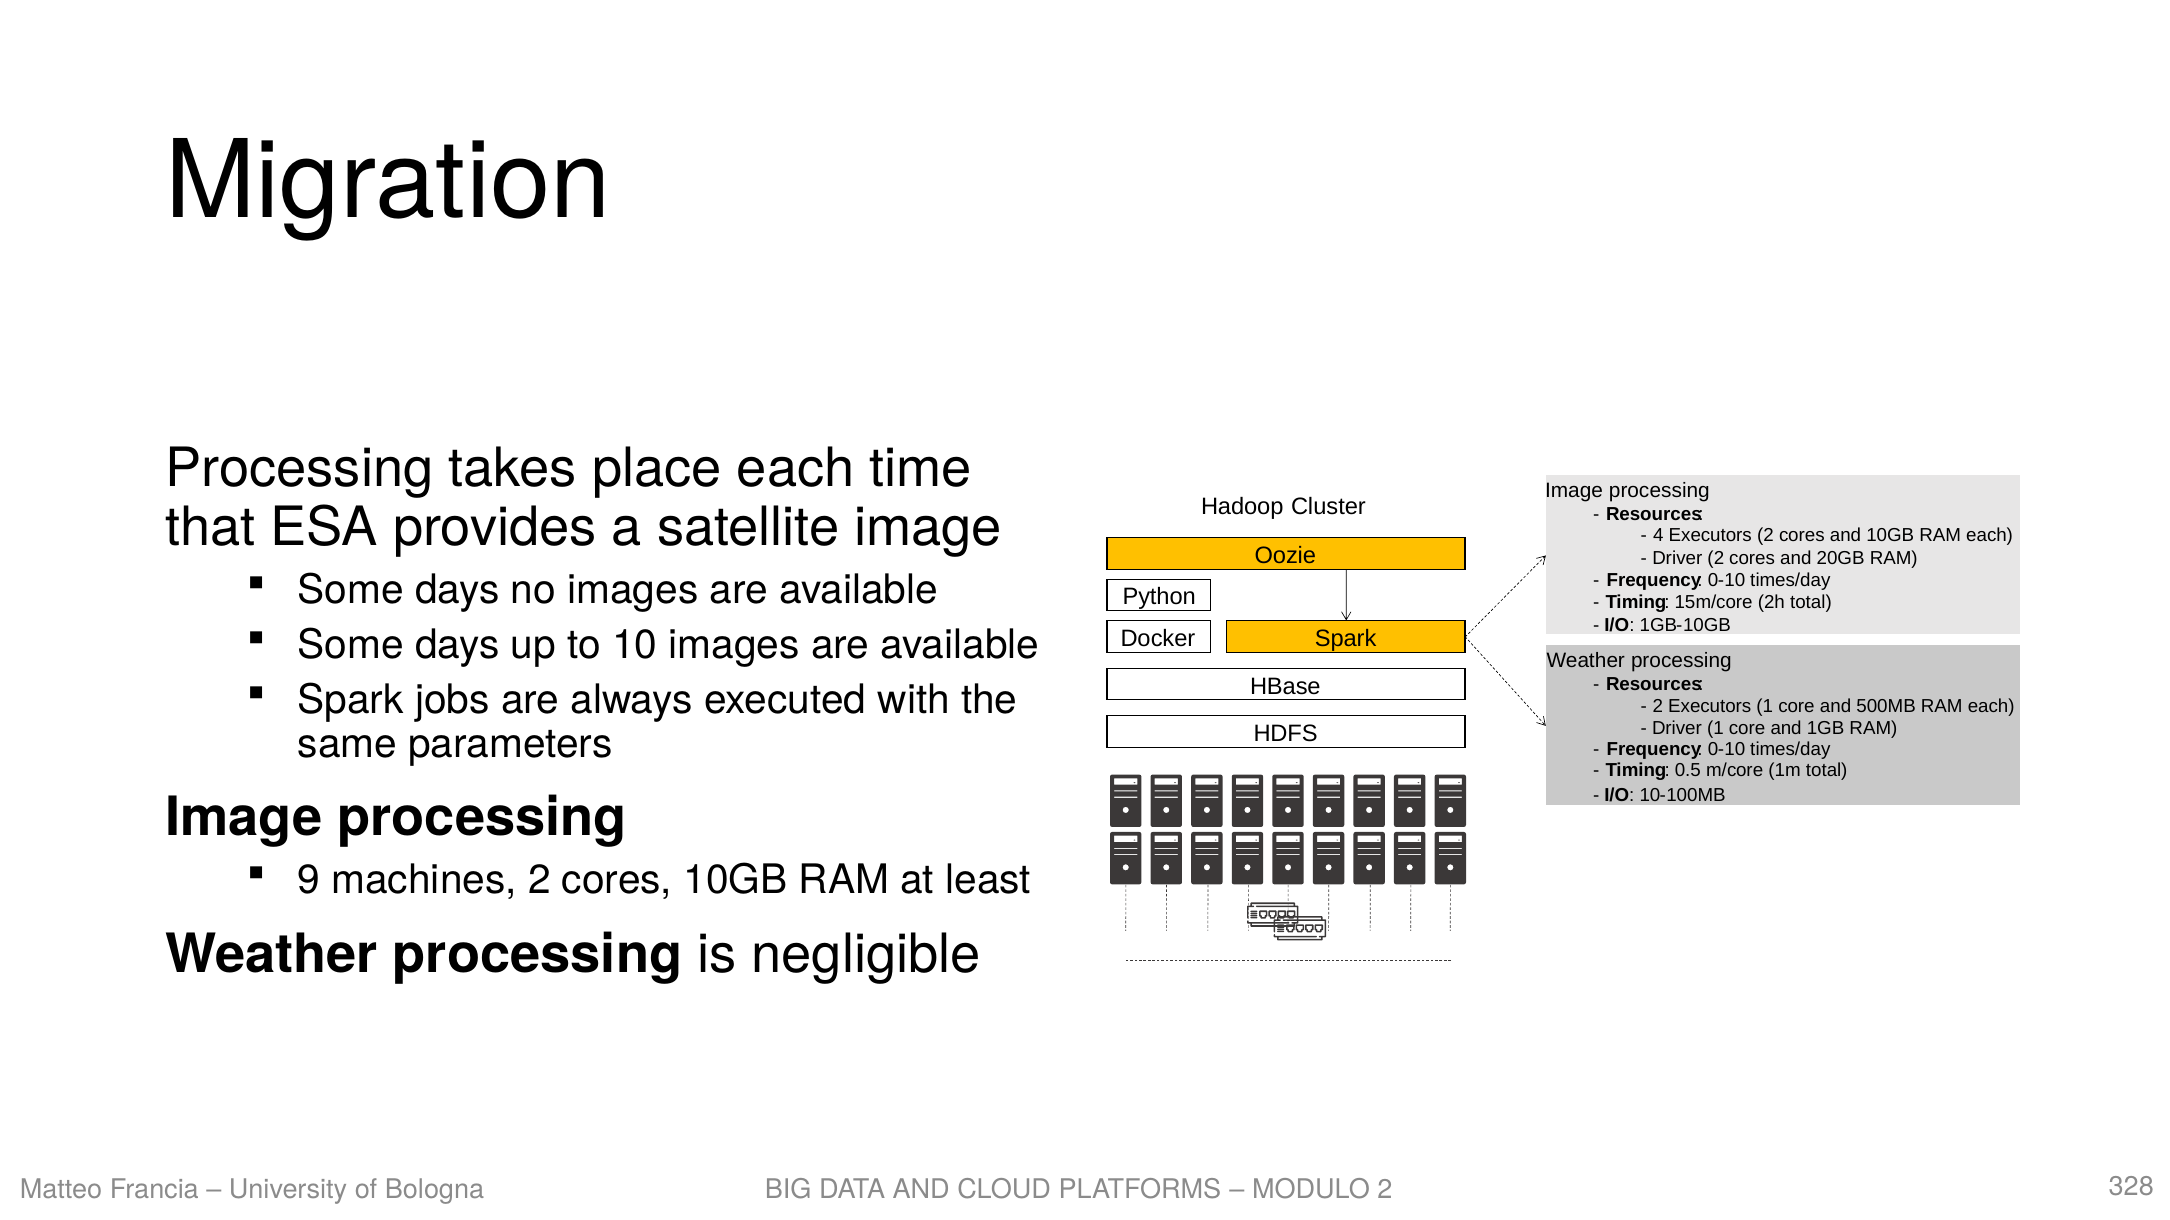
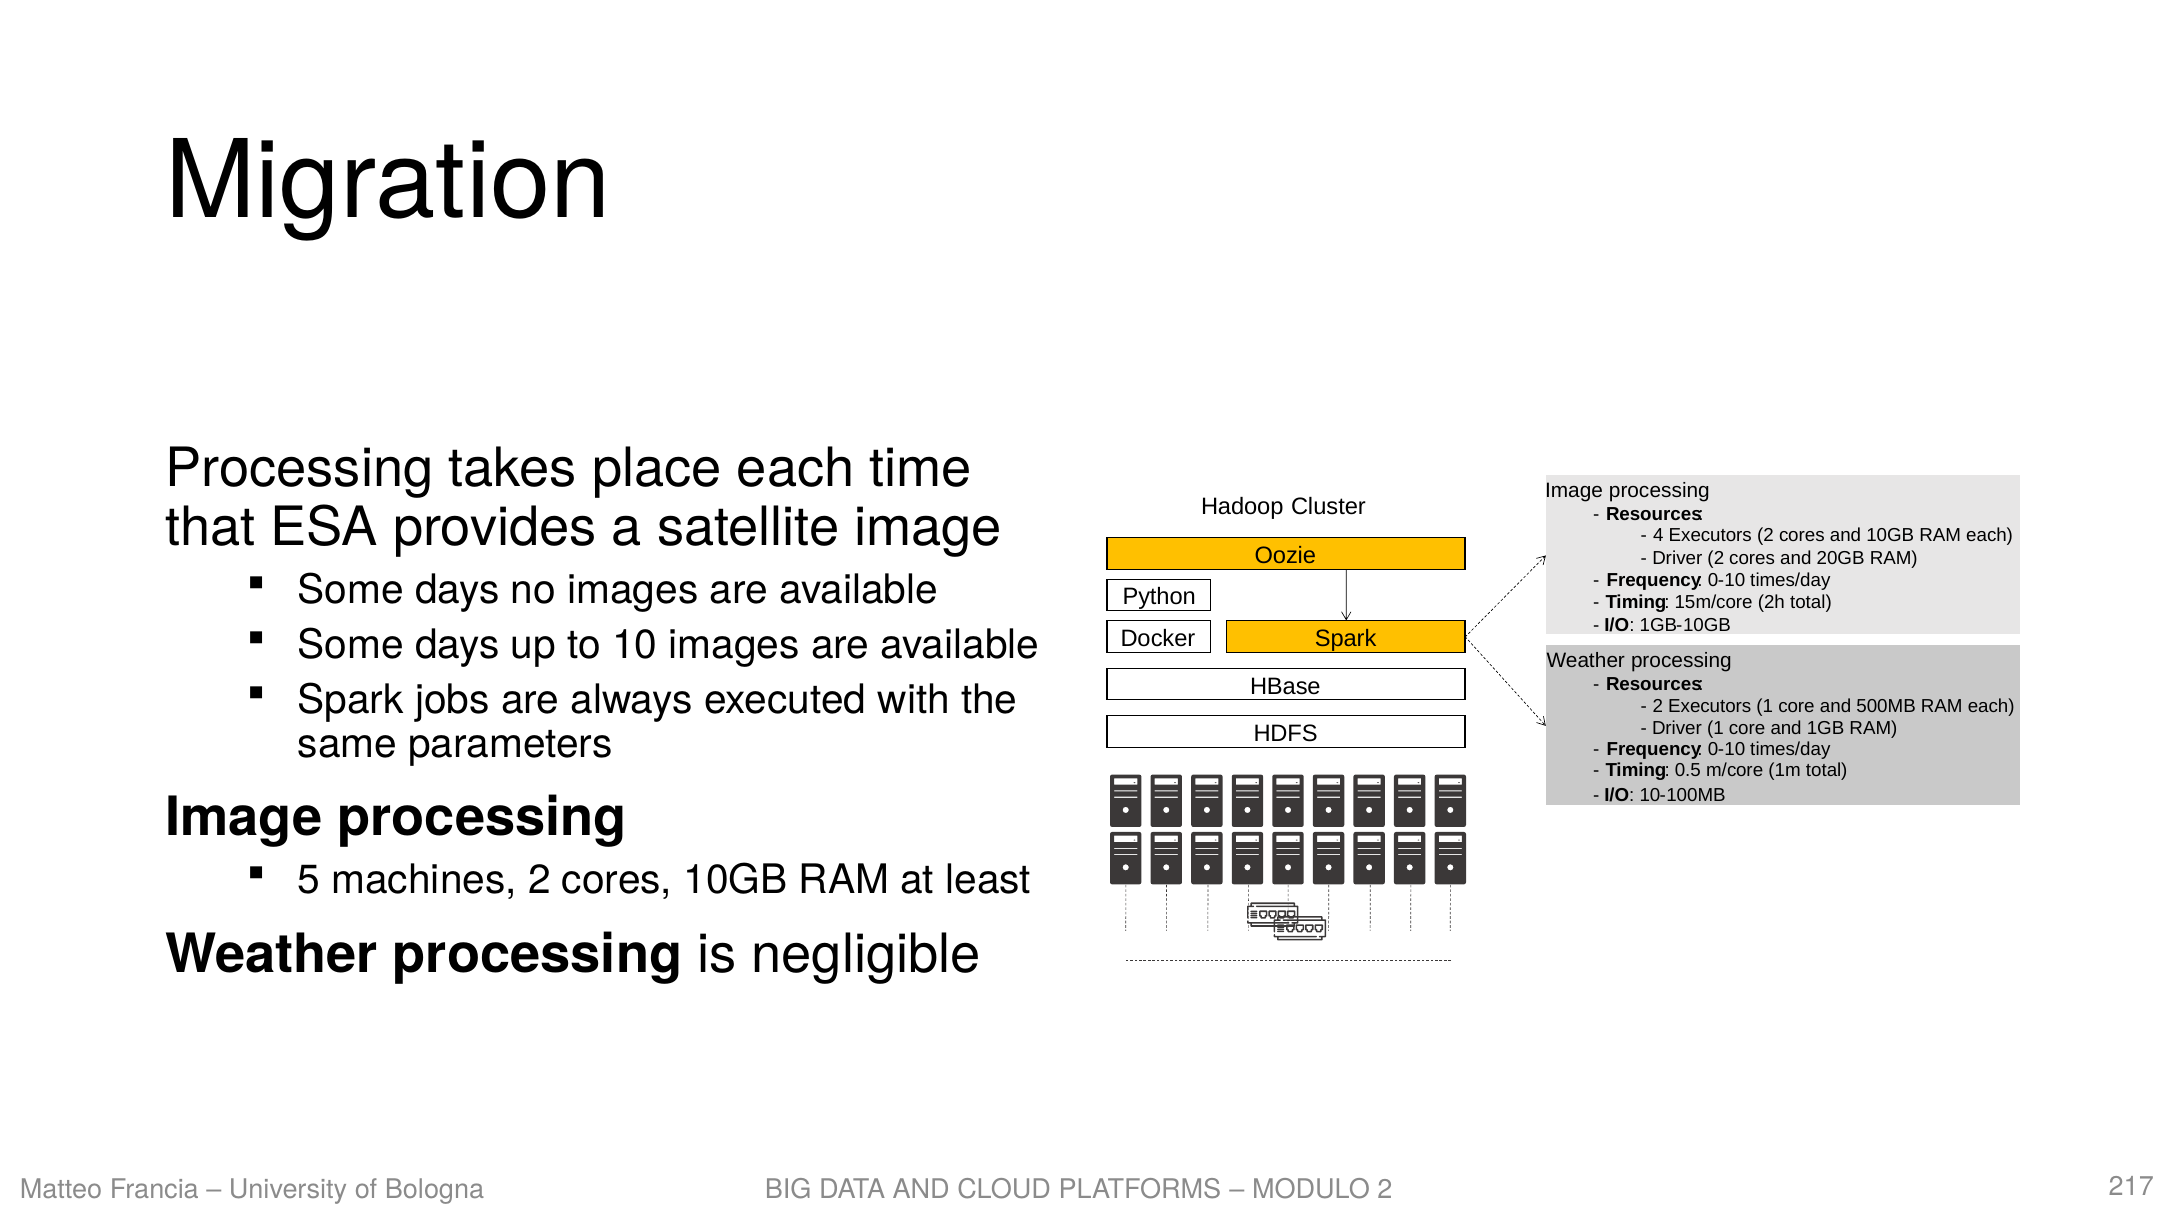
9: 9 -> 5
328: 328 -> 217
